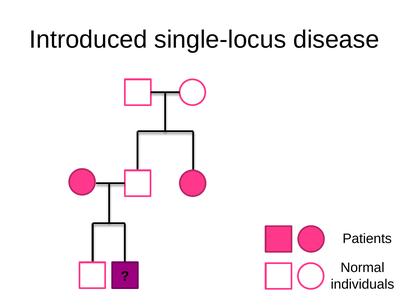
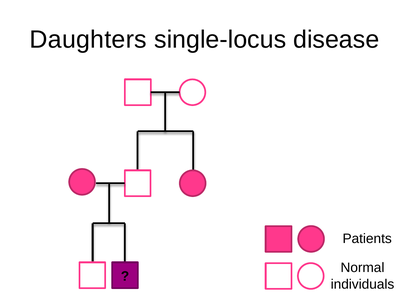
Introduced: Introduced -> Daughters
